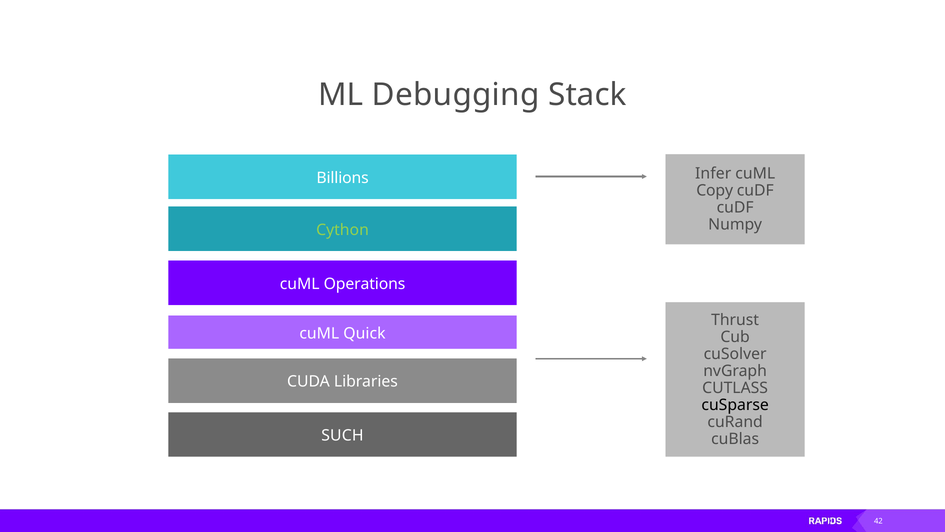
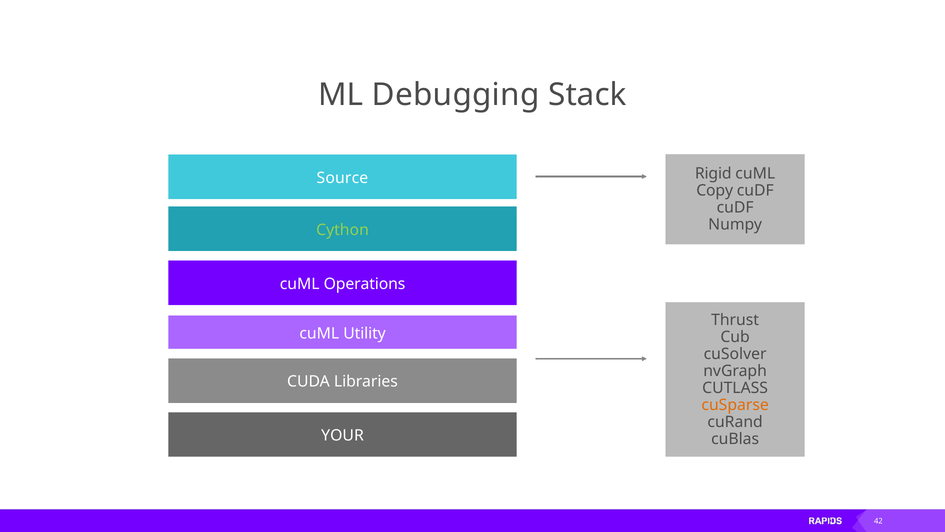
Infer: Infer -> Rigid
Billions: Billions -> Source
Quick: Quick -> Utility
cuSparse colour: black -> orange
SUCH: SUCH -> YOUR
